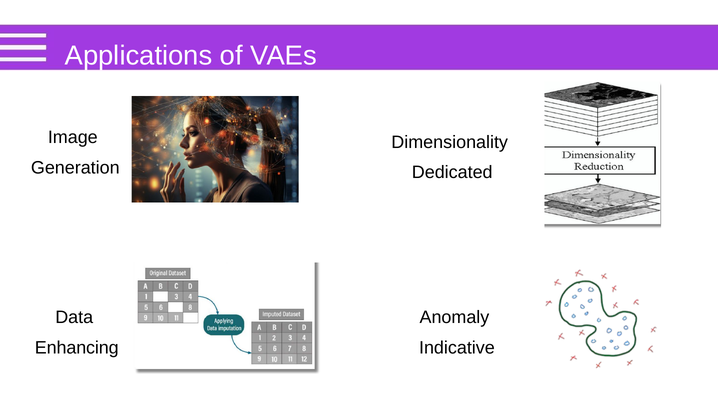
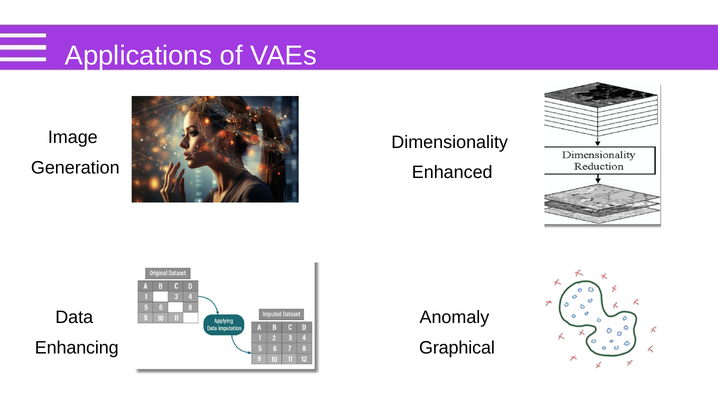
Dedicated: Dedicated -> Enhanced
Indicative: Indicative -> Graphical
